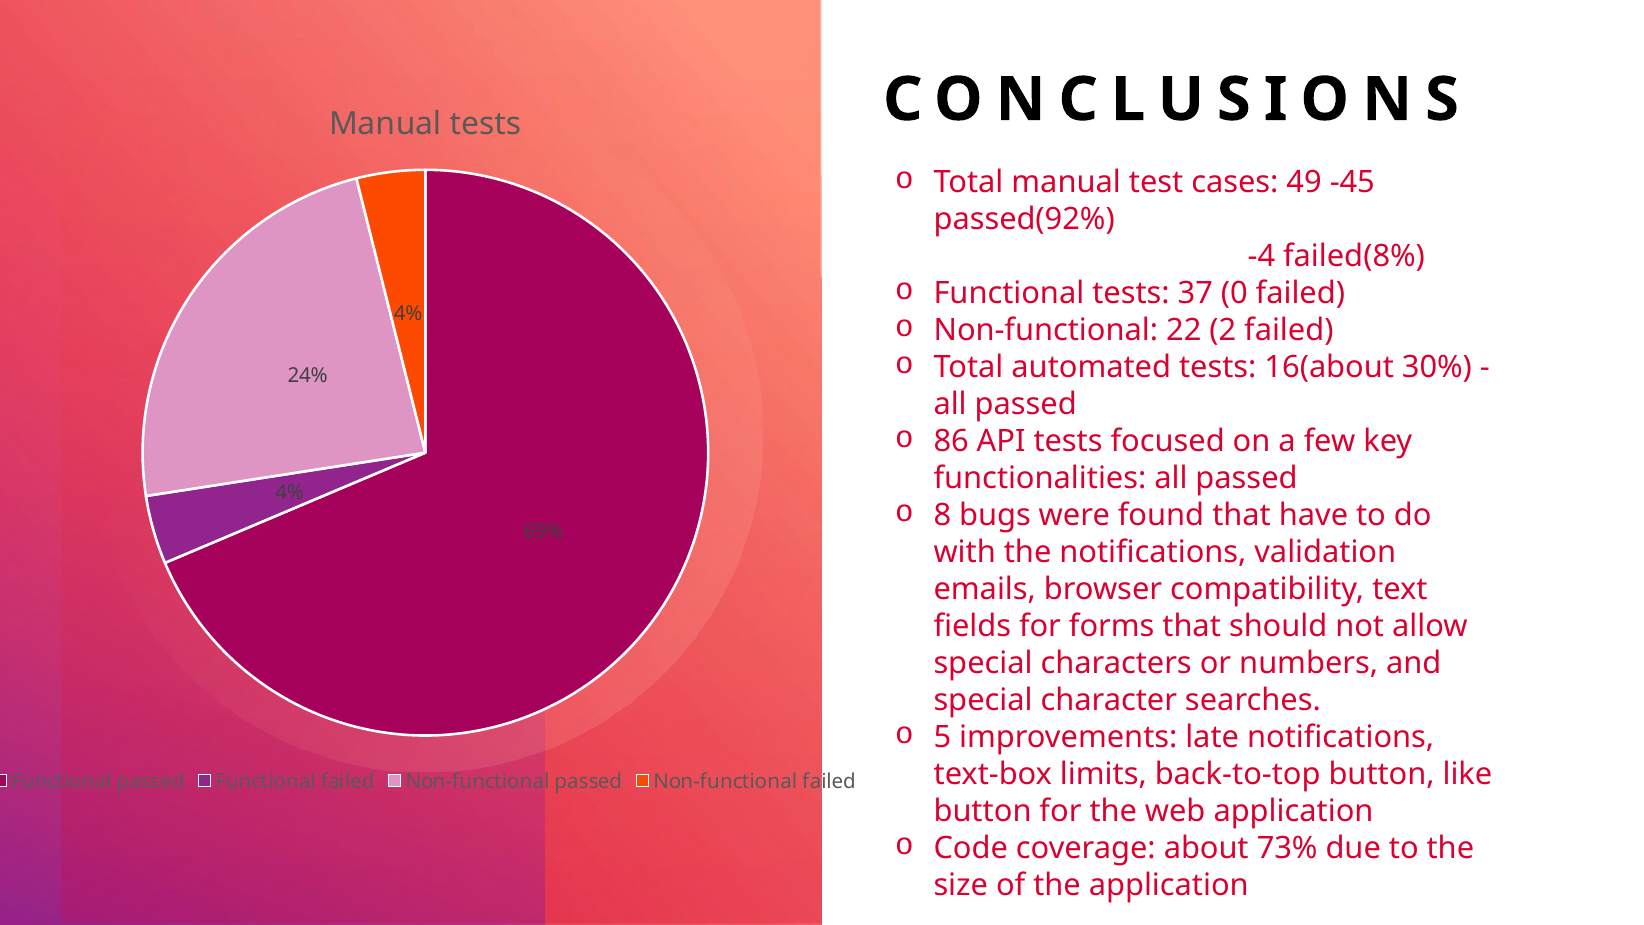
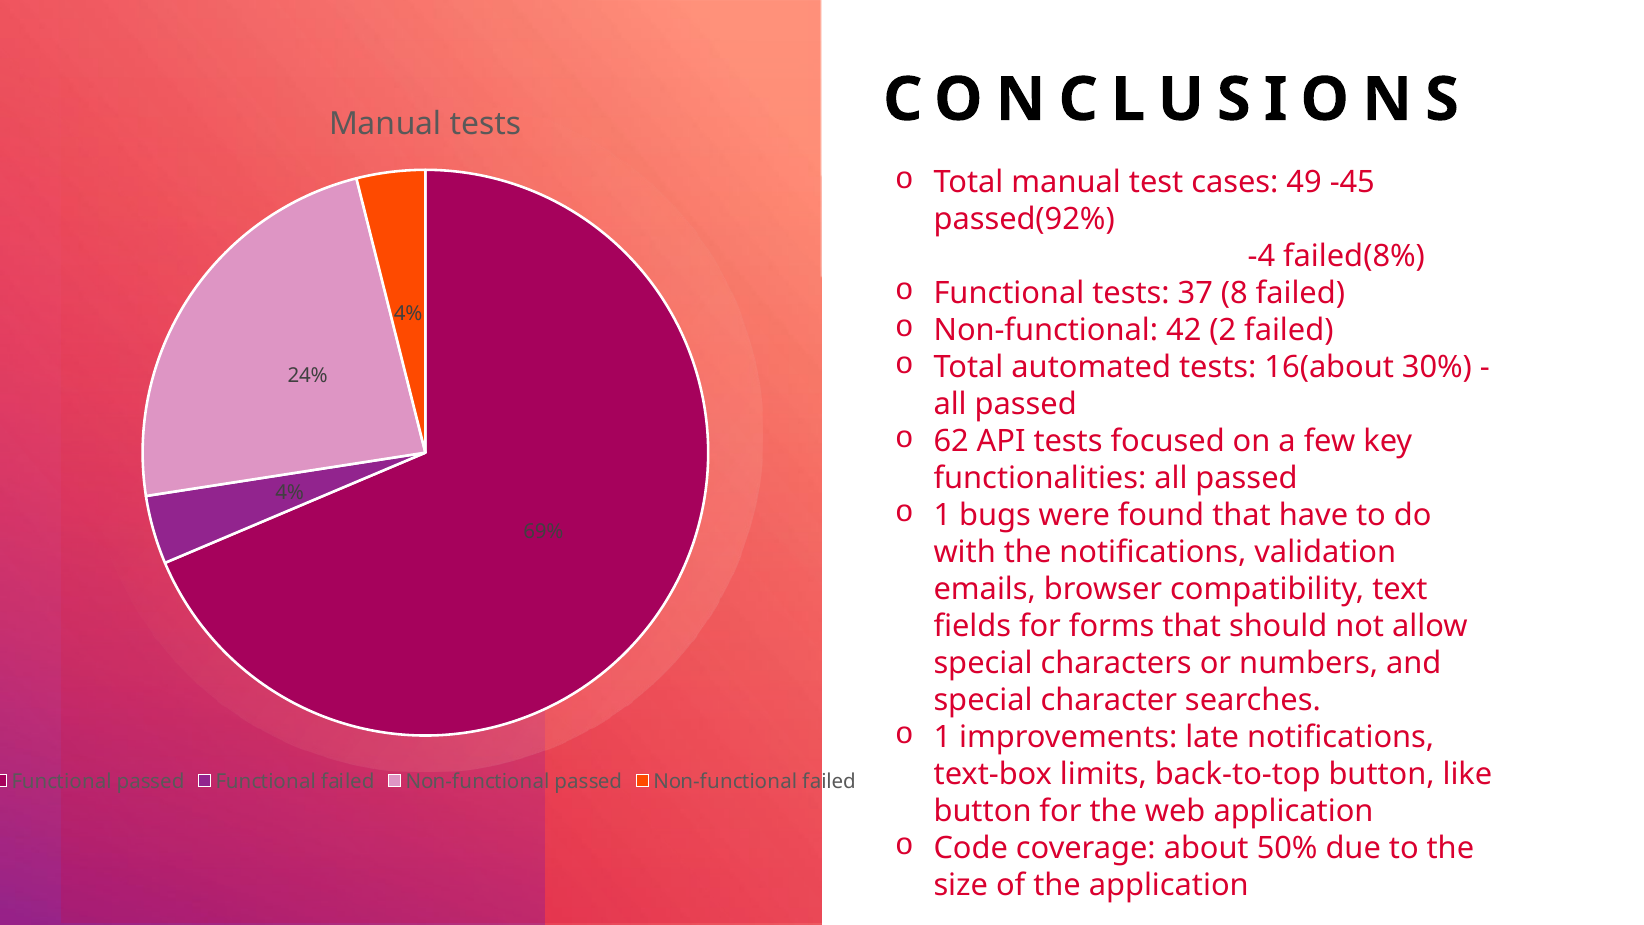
0: 0 -> 8
22: 22 -> 42
86: 86 -> 62
8 at (942, 515): 8 -> 1
5 at (942, 737): 5 -> 1
73%: 73% -> 50%
